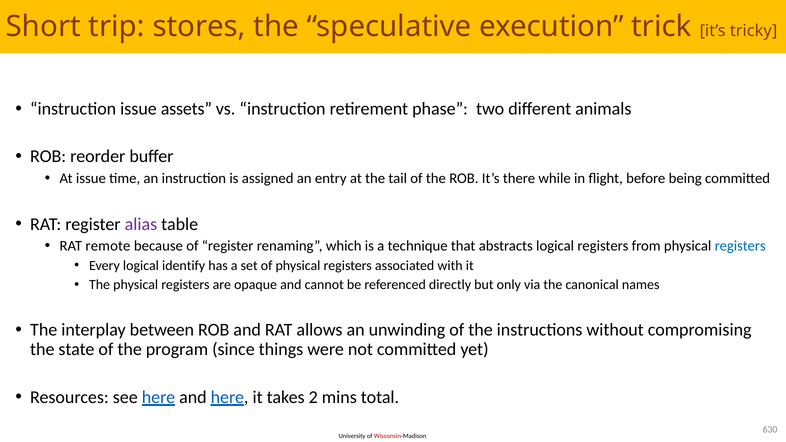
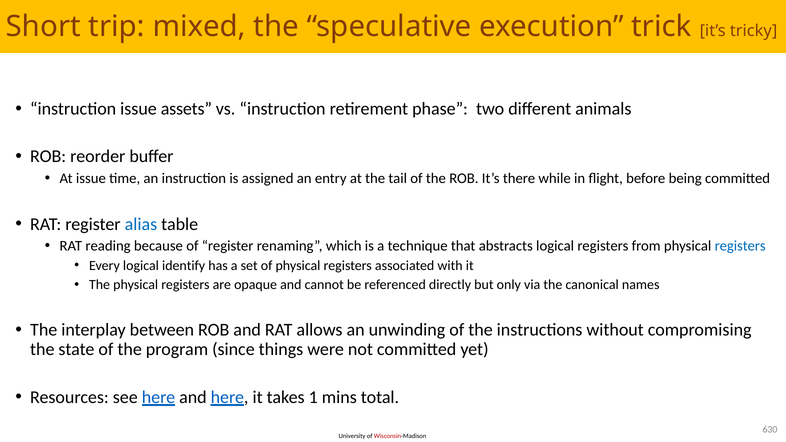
stores: stores -> mixed
alias colour: purple -> blue
remote: remote -> reading
2: 2 -> 1
